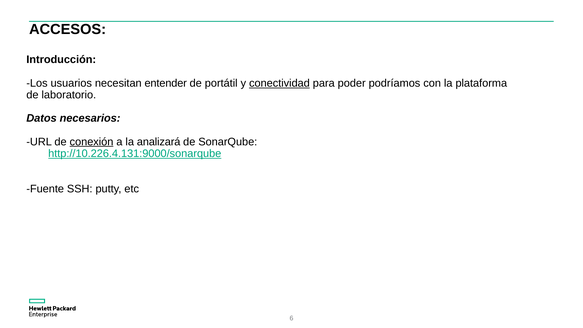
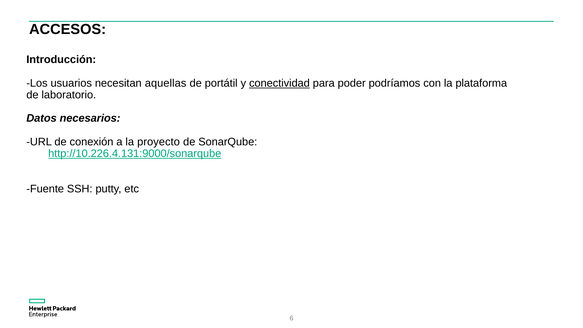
entender: entender -> aquellas
conexión underline: present -> none
analizará: analizará -> proyecto
